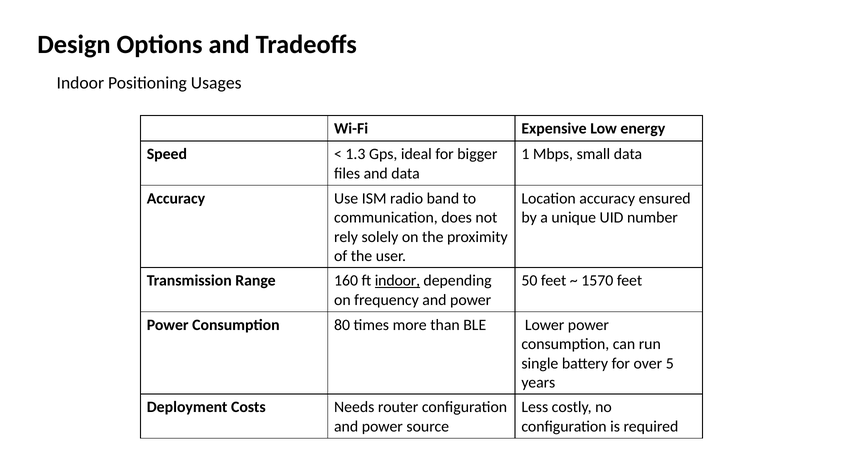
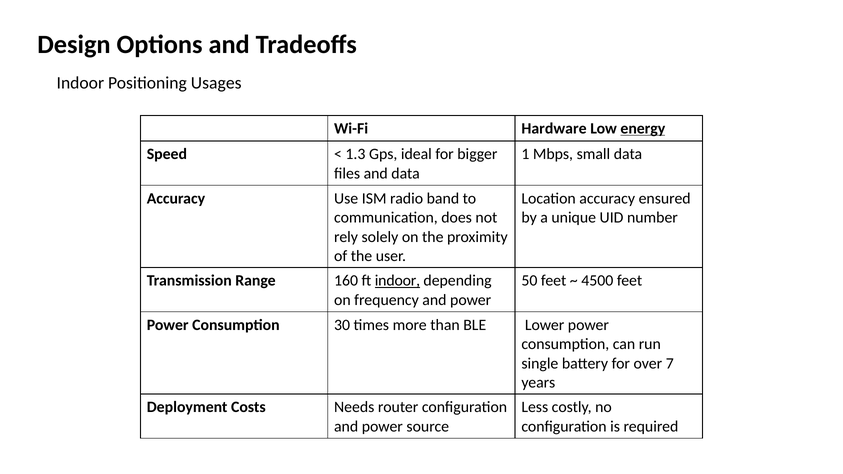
Expensive: Expensive -> Hardware
energy underline: none -> present
1570: 1570 -> 4500
80: 80 -> 30
5: 5 -> 7
